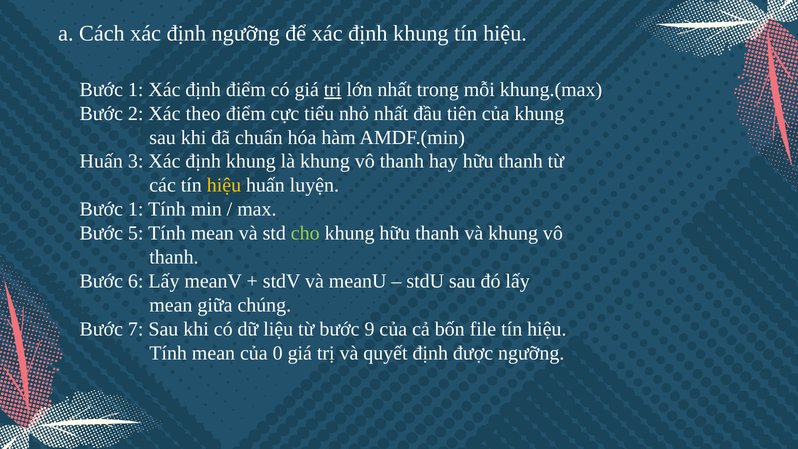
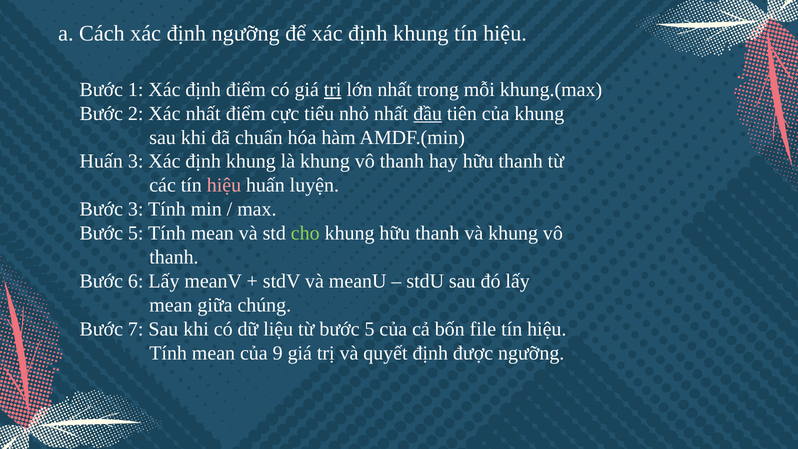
Xác theo: theo -> nhất
đầu underline: none -> present
hiệu at (224, 185) colour: yellow -> pink
1 at (136, 209): 1 -> 3
từ bước 9: 9 -> 5
0: 0 -> 9
